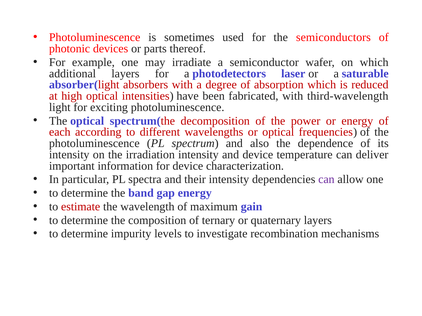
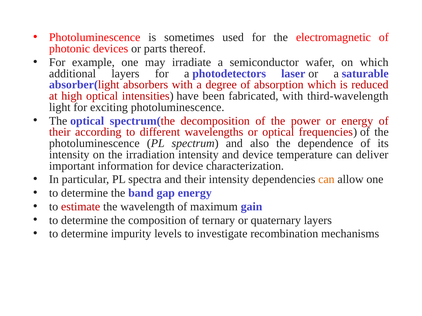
semiconductors: semiconductors -> electromagnetic
each at (60, 132): each -> their
can at (326, 180) colour: purple -> orange
